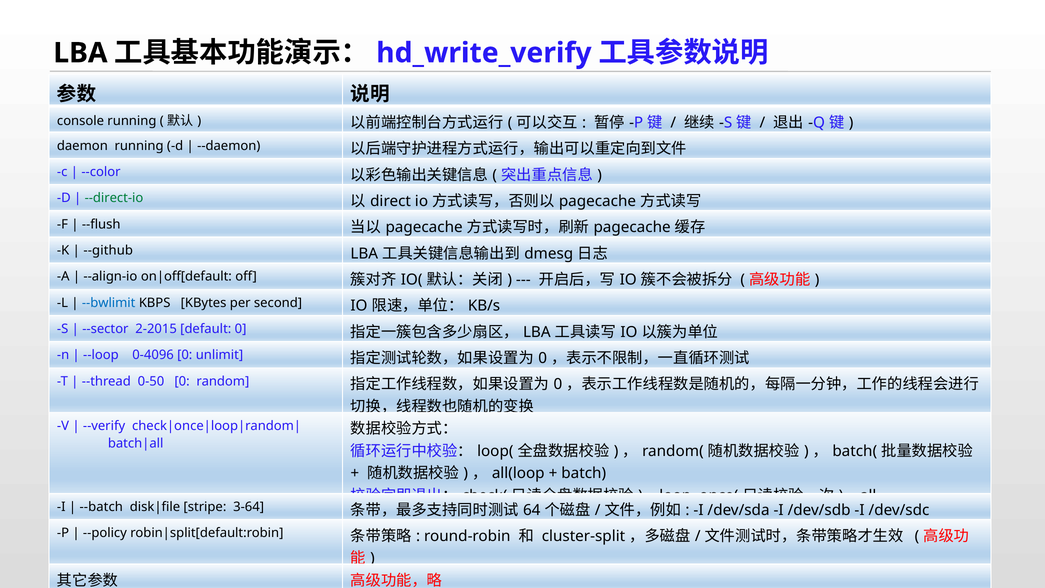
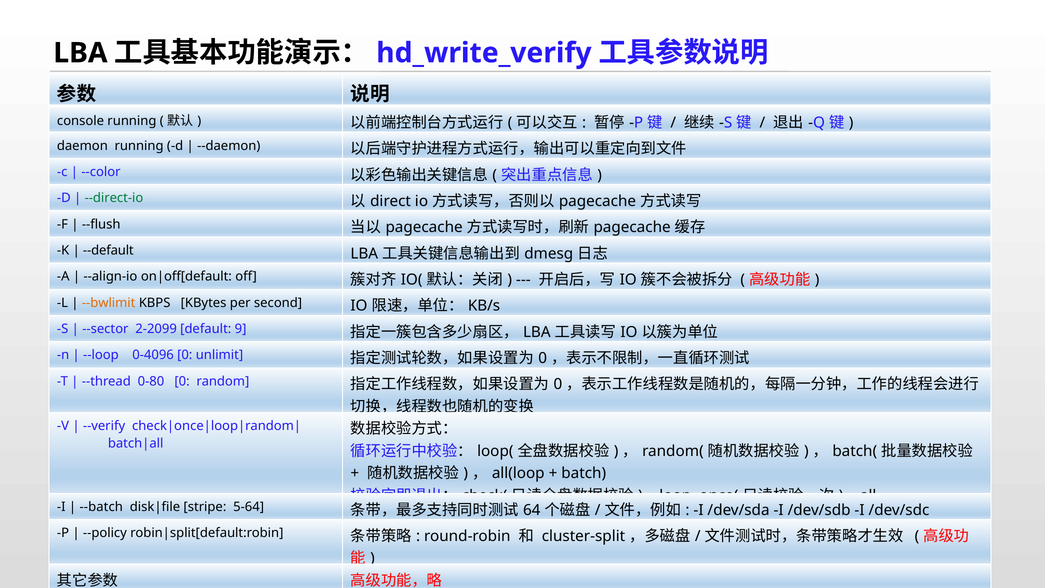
--github: --github -> --default
--bwlimit colour: blue -> orange
2-2015: 2-2015 -> 2-2099
default 0: 0 -> 9
0-50: 0-50 -> 0-80
3-64: 3-64 -> 5-64
